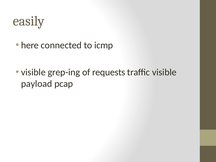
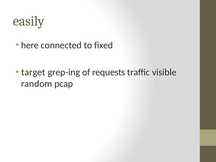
icmp: icmp -> fixed
visible at (33, 72): visible -> target
payload: payload -> random
